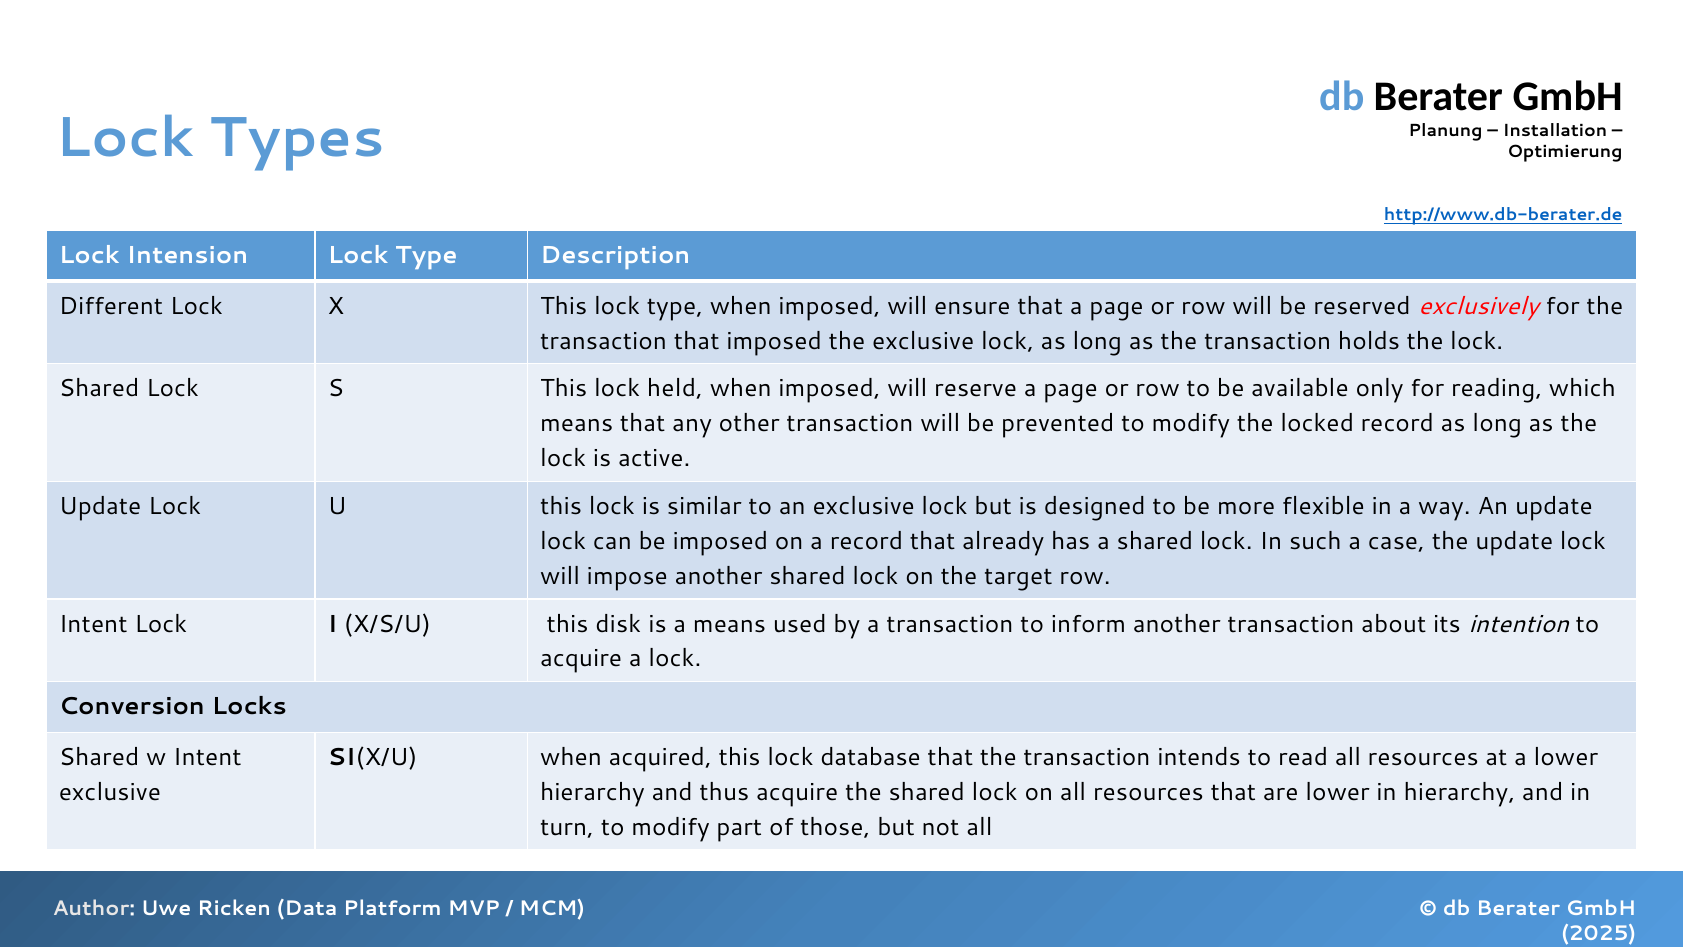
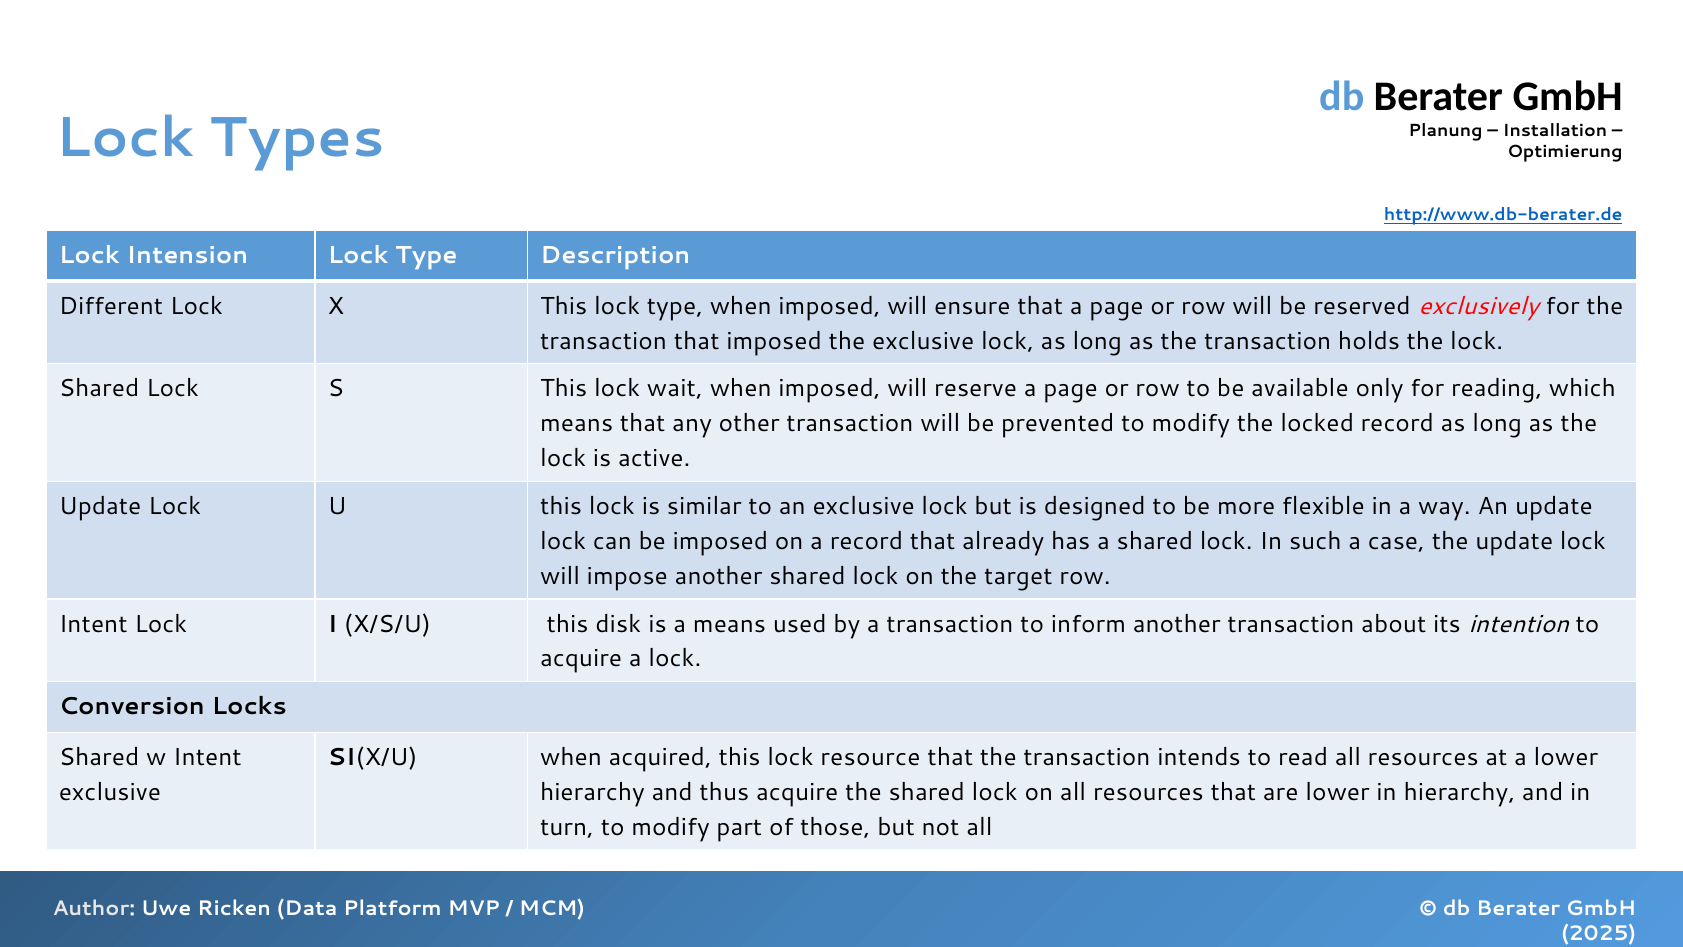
held: held -> wait
database: database -> resource
